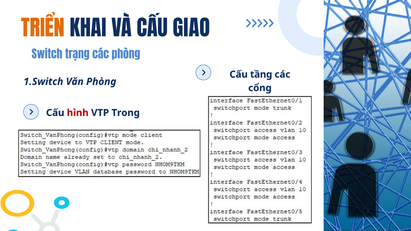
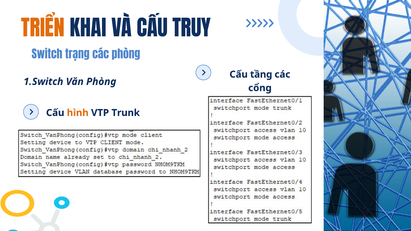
GIAO: GIAO -> TRUY
hình colour: red -> orange
Trong: Trong -> Trunk
